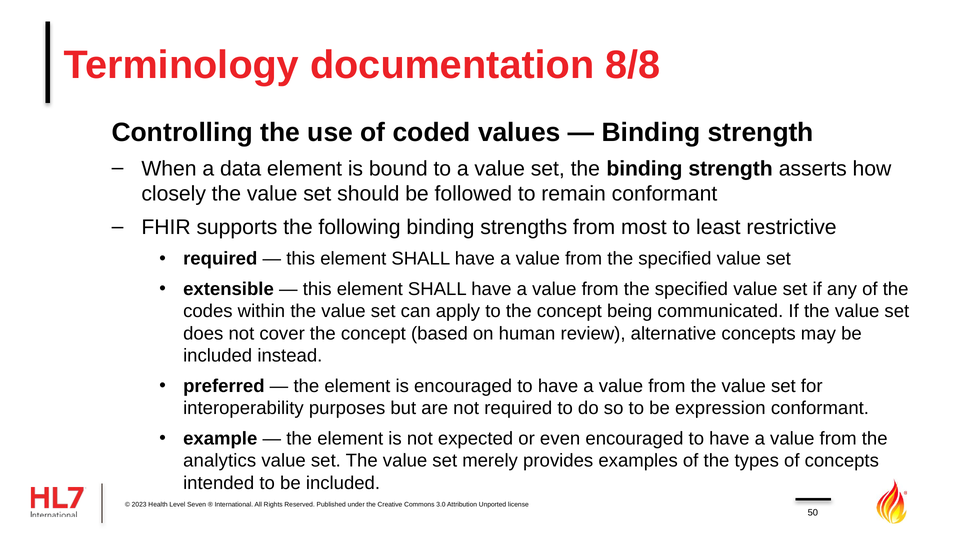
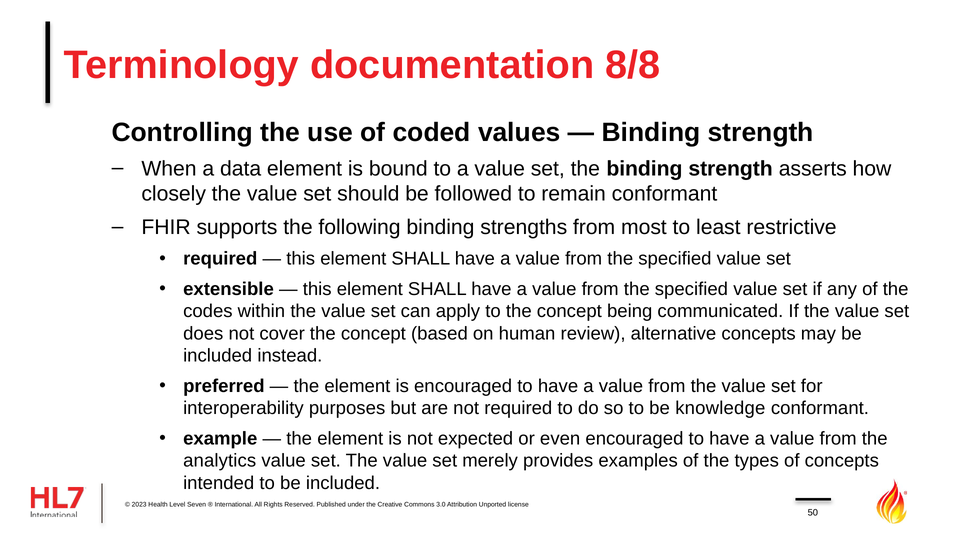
expression: expression -> knowledge
